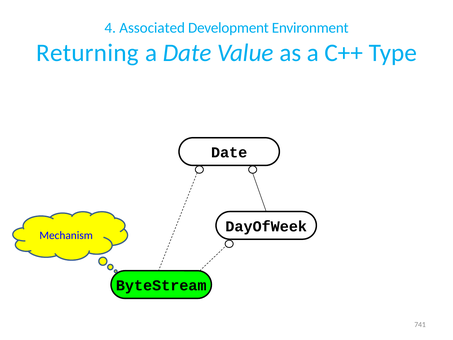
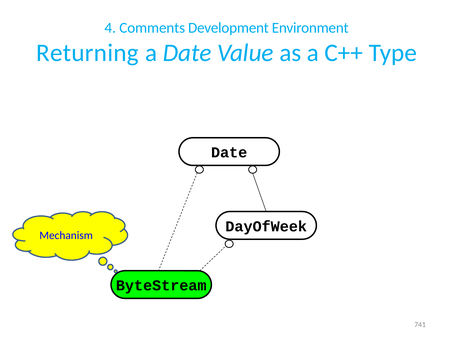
Associated: Associated -> Comments
